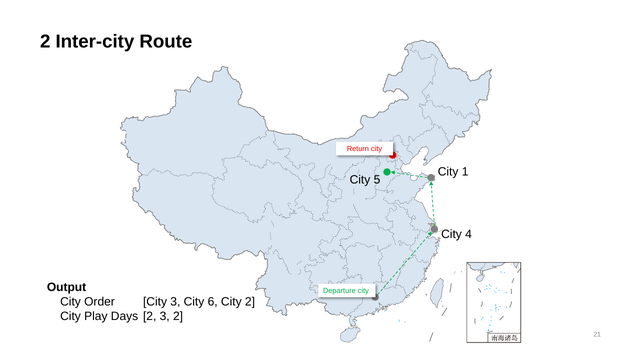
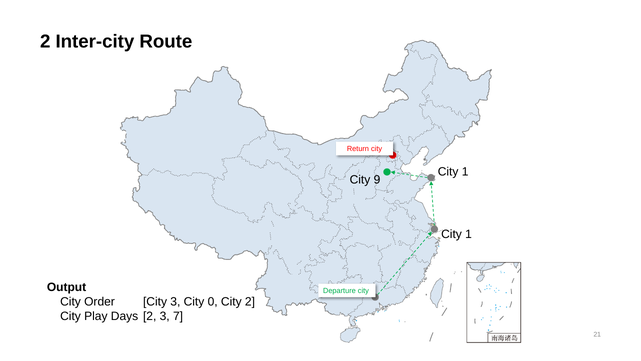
5: 5 -> 9
4 at (469, 234): 4 -> 1
6: 6 -> 0
3 2: 2 -> 7
